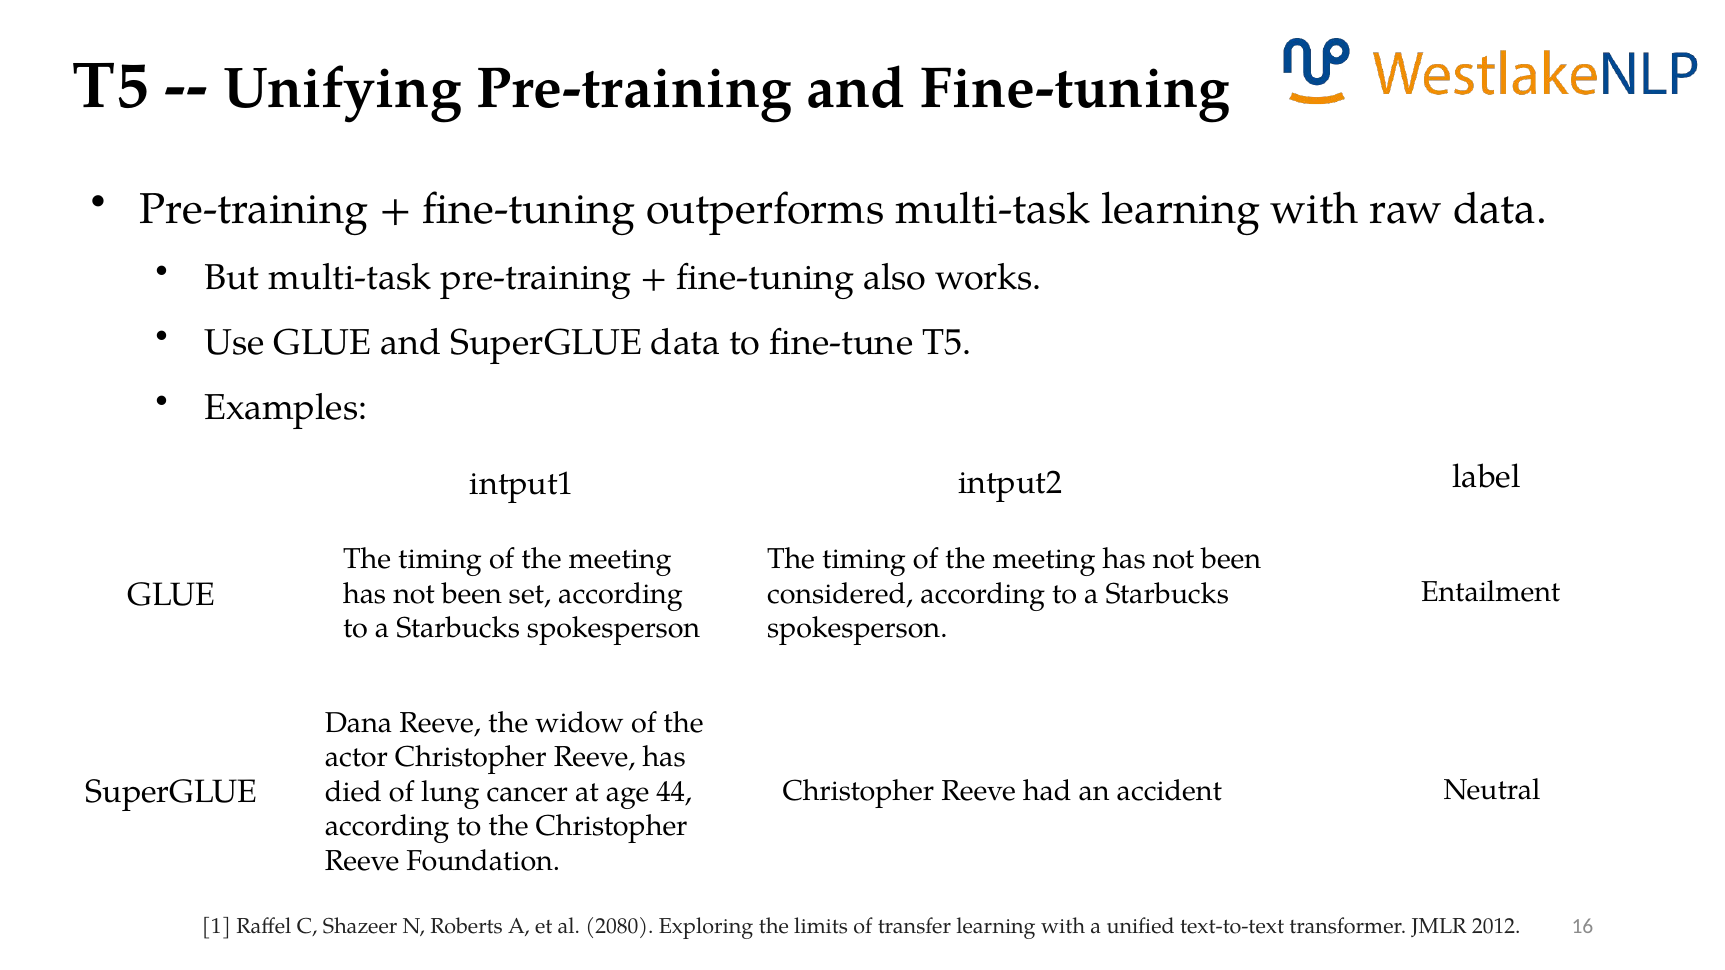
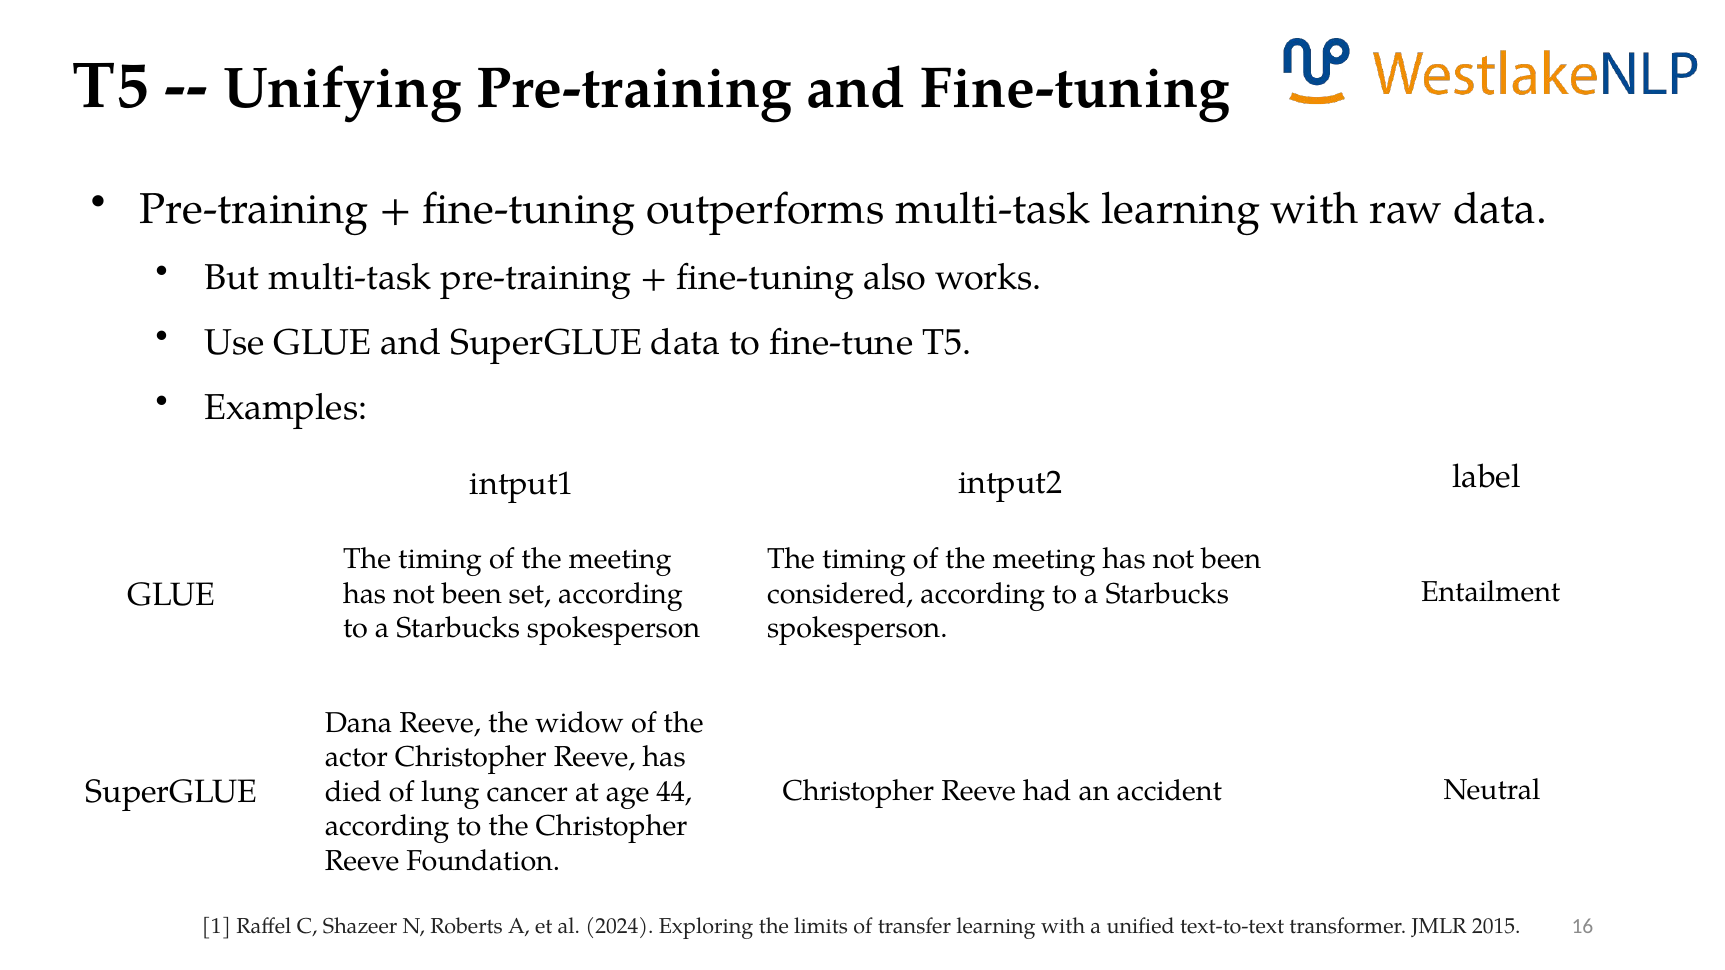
2080: 2080 -> 2024
2012: 2012 -> 2015
